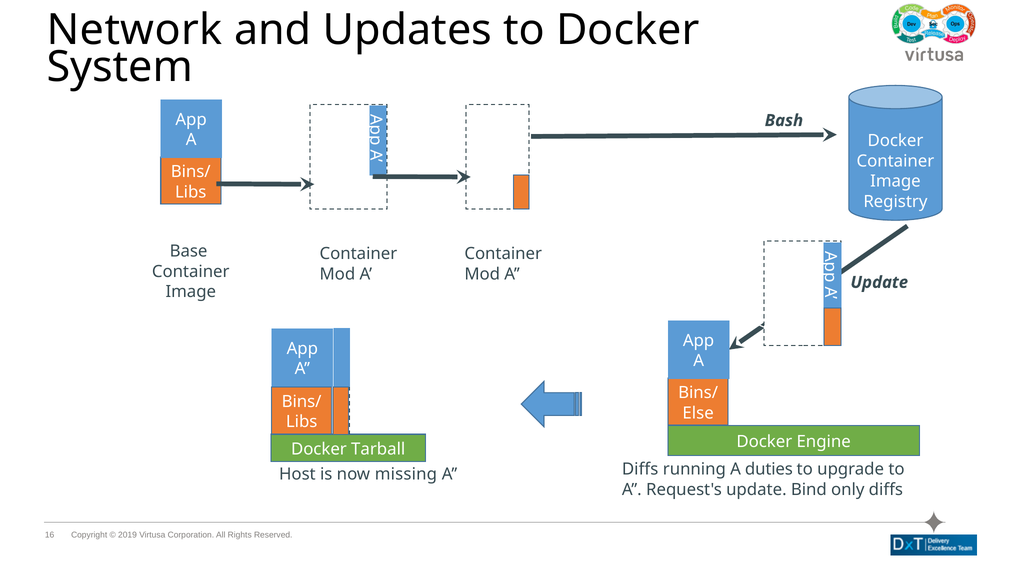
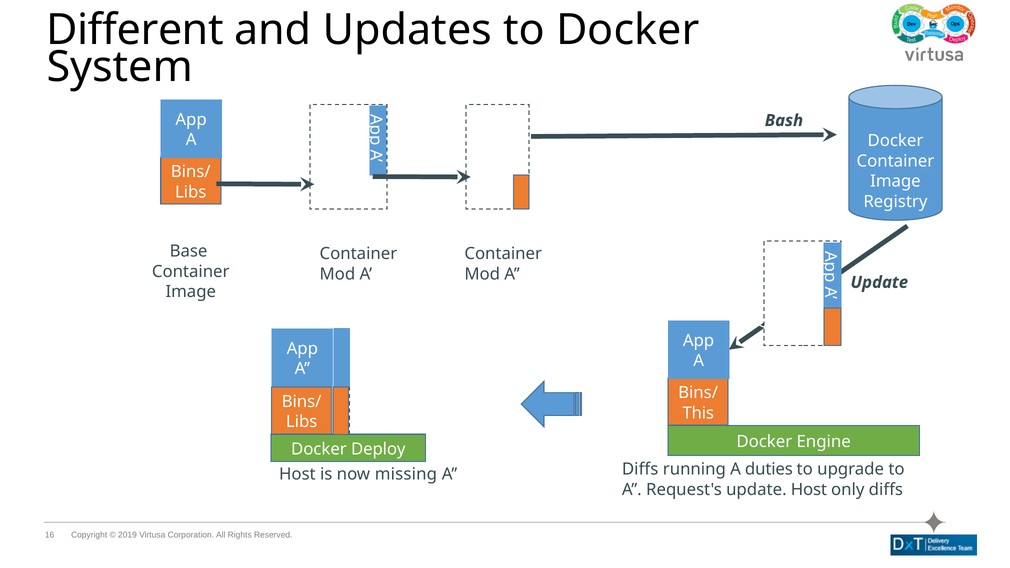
Network: Network -> Different
Else: Else -> This
Tarball: Tarball -> Deploy
update Bind: Bind -> Host
